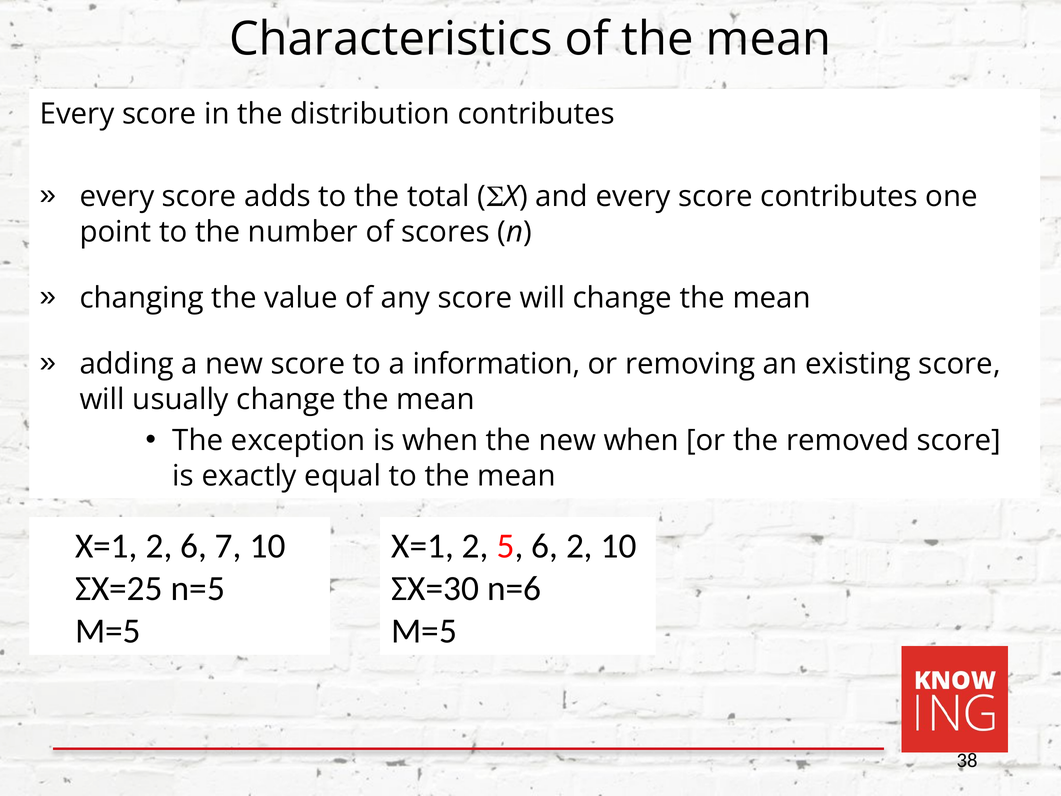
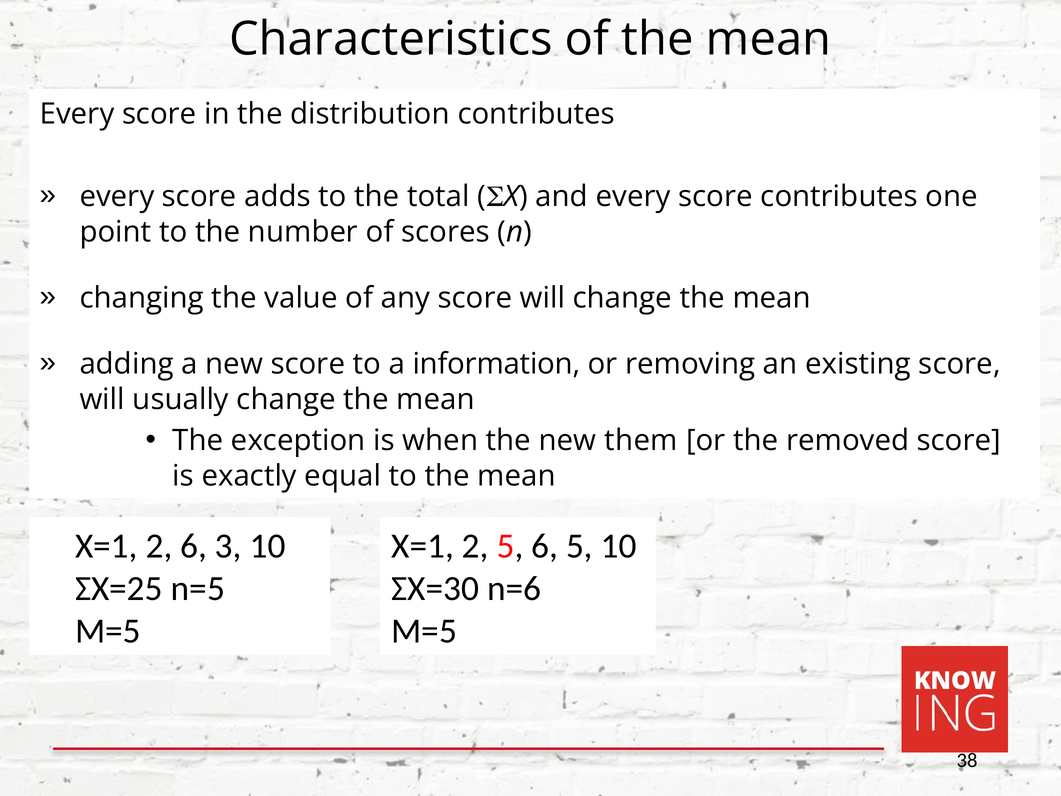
new when: when -> them
7: 7 -> 3
6 2: 2 -> 5
